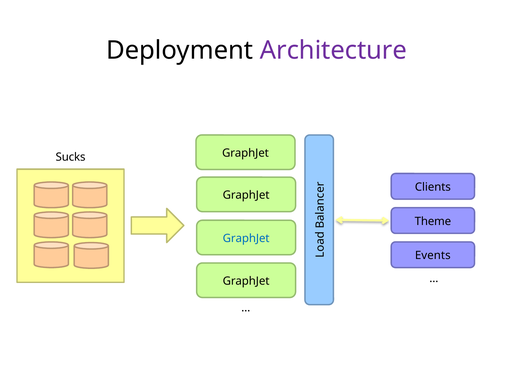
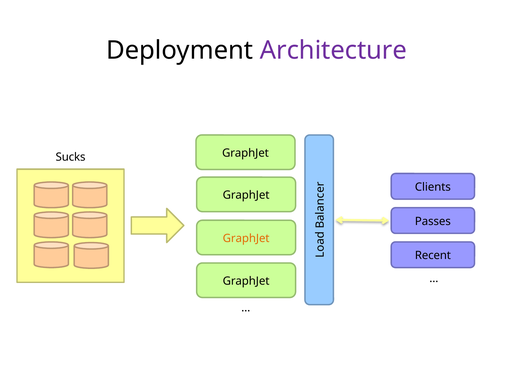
Theme: Theme -> Passes
GraphJet at (246, 238) colour: blue -> orange
Events: Events -> Recent
